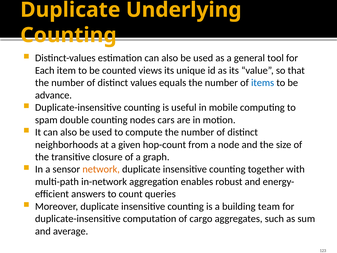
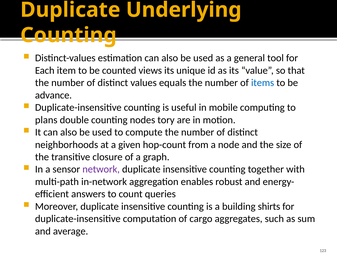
spam: spam -> plans
cars: cars -> tory
network colour: orange -> purple
team: team -> shirts
